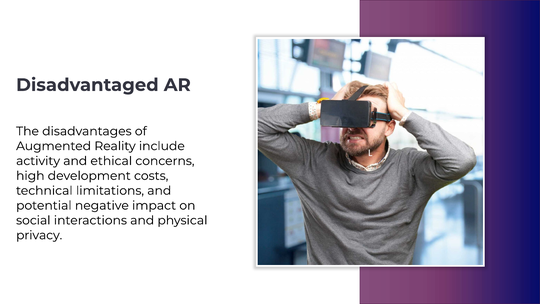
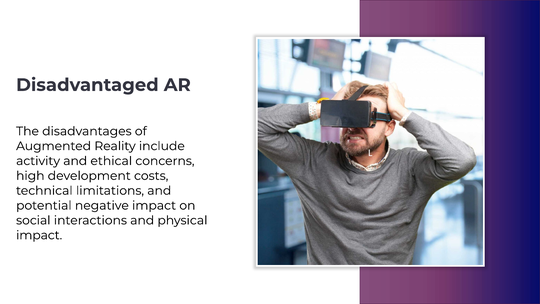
privacy at (39, 235): privacy -> impact
